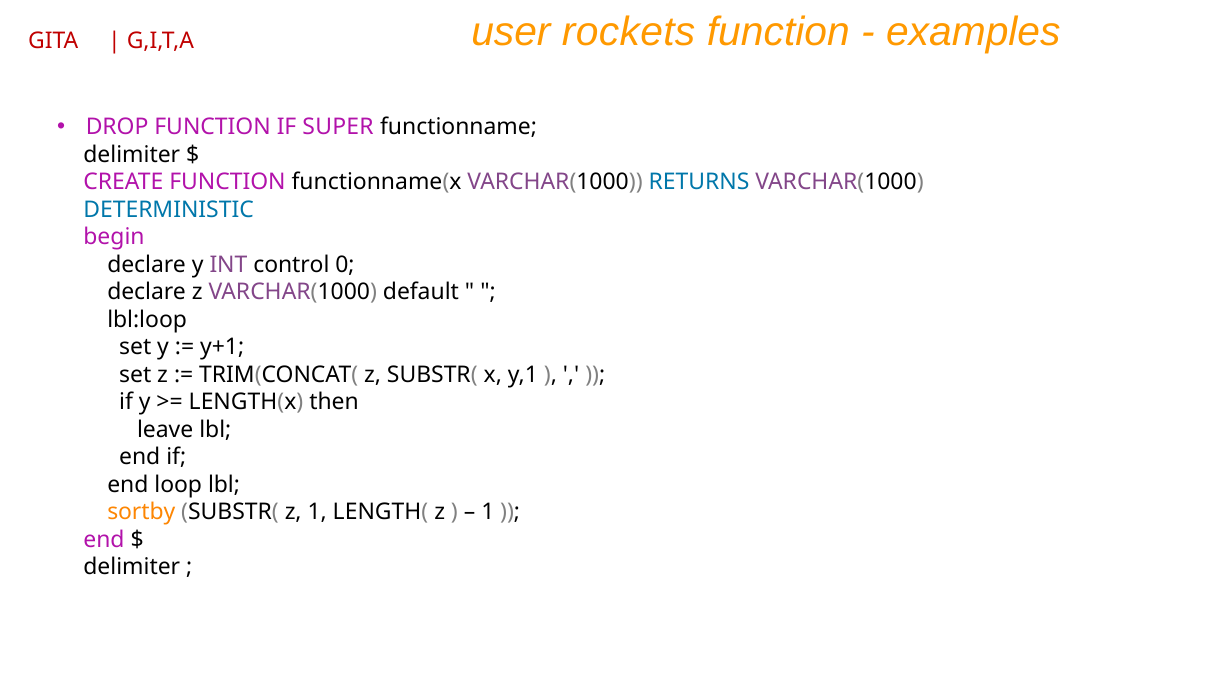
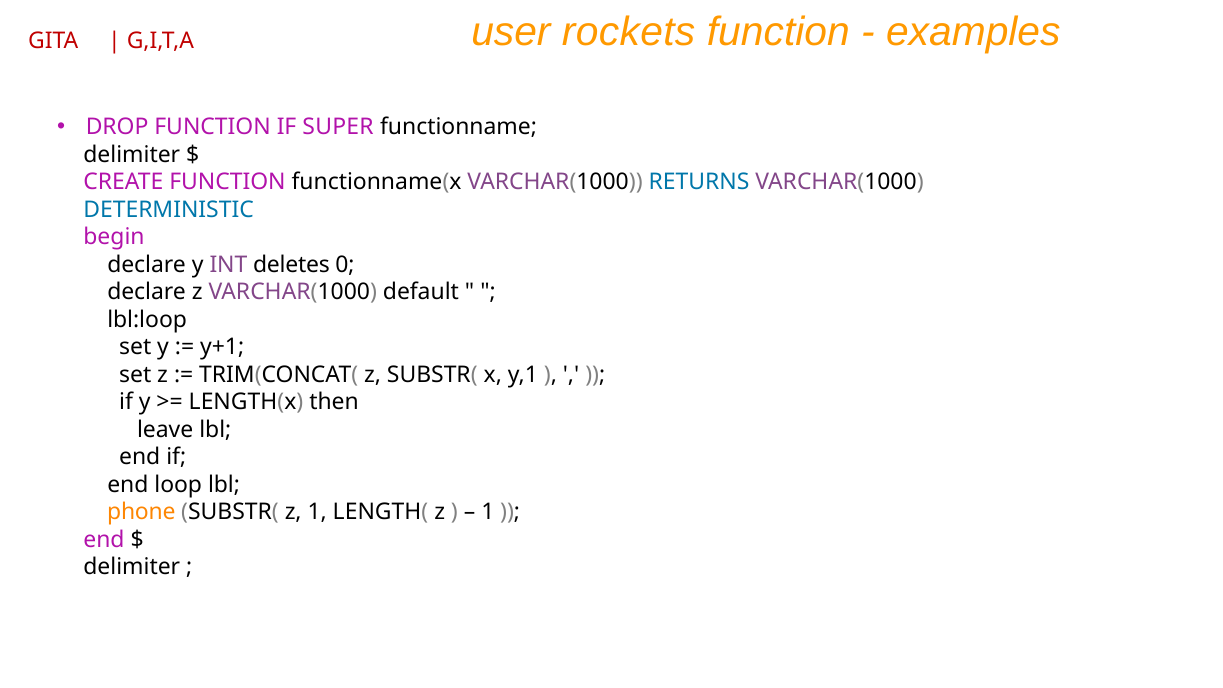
control: control -> deletes
sortby: sortby -> phone
